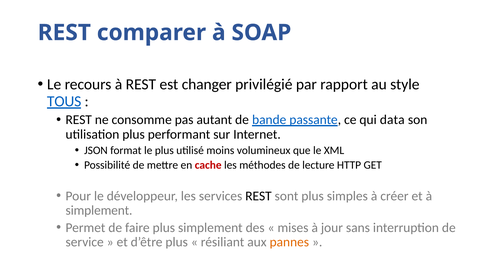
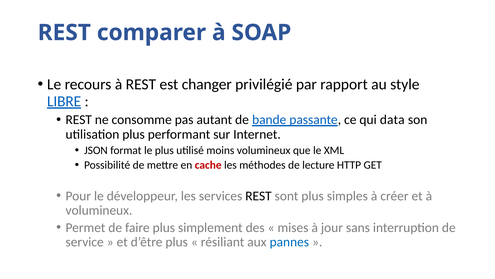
TOUS: TOUS -> LIBRE
simplement at (99, 210): simplement -> volumineux
pannes colour: orange -> blue
